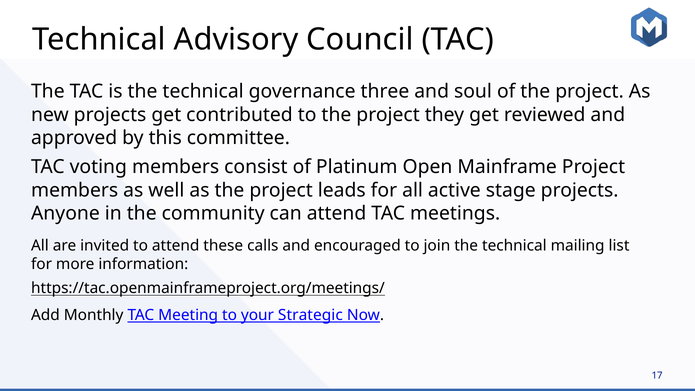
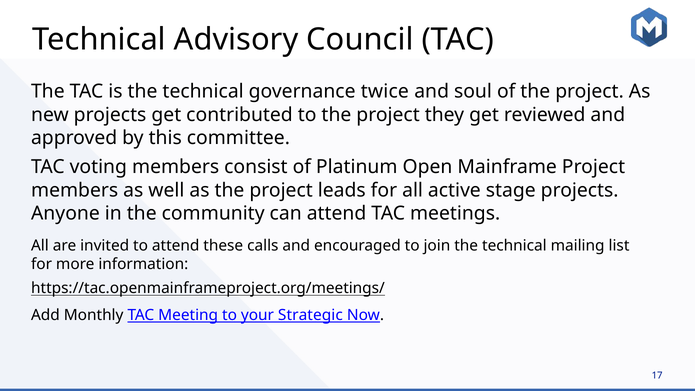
three: three -> twice
